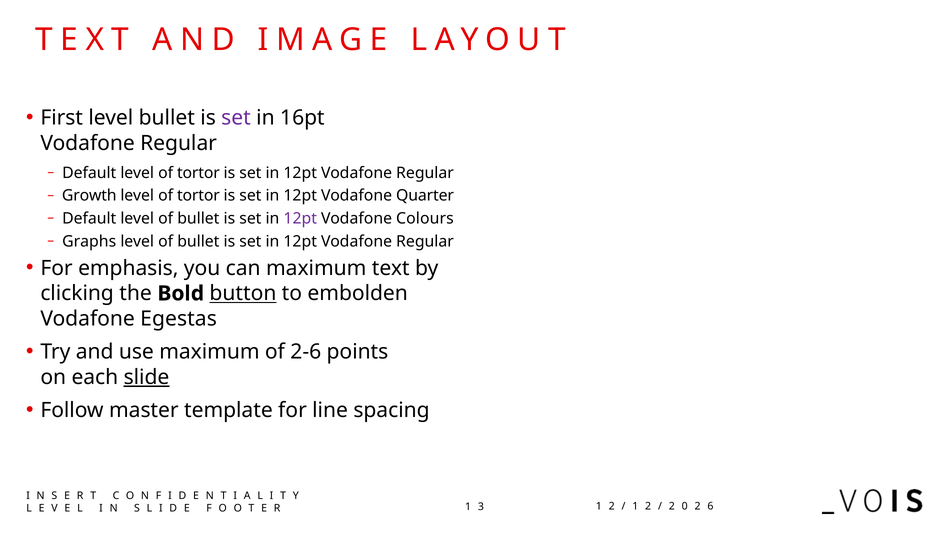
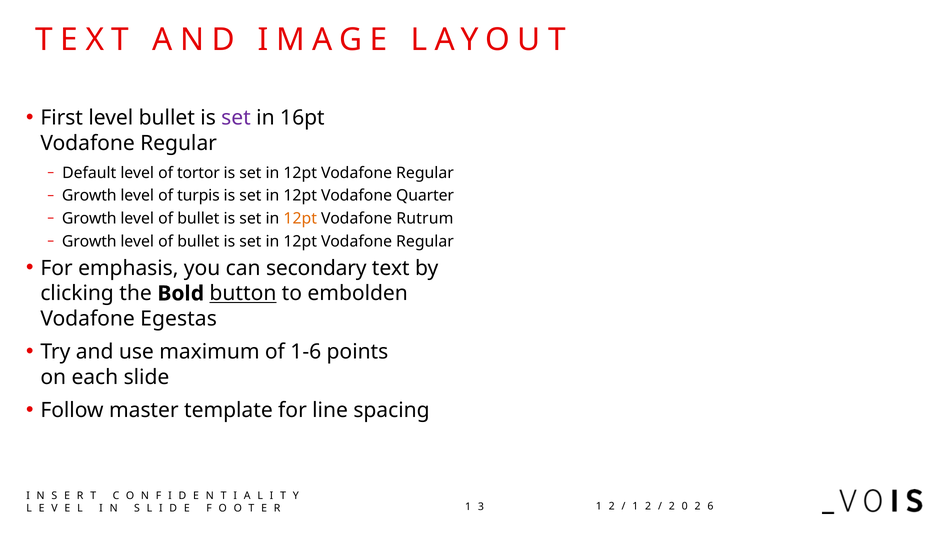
tortor at (198, 196): tortor -> turpis
Default at (89, 219): Default -> Growth
12pt at (300, 219) colour: purple -> orange
Colours: Colours -> Rutrum
Graphs at (89, 242): Graphs -> Growth
can maximum: maximum -> secondary
2-6: 2-6 -> 1-6
slide underline: present -> none
